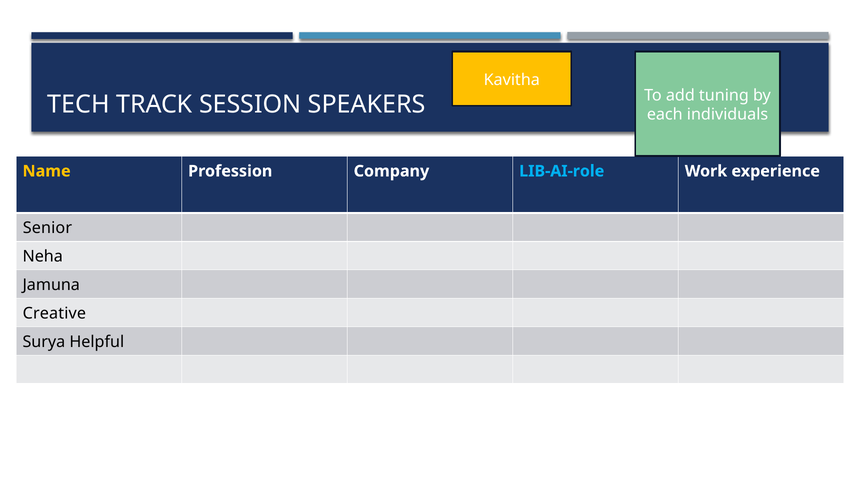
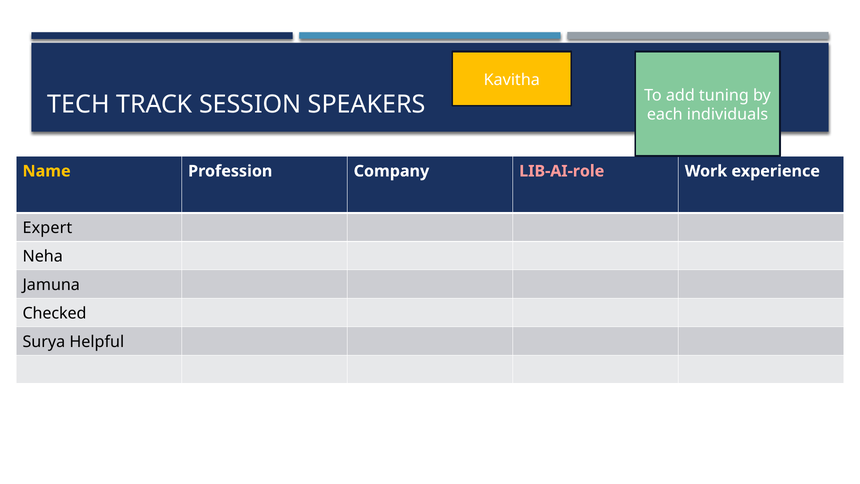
LIB-AI-role colour: light blue -> pink
Senior: Senior -> Expert
Creative: Creative -> Checked
